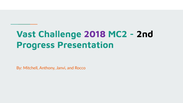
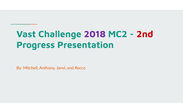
2nd colour: black -> red
